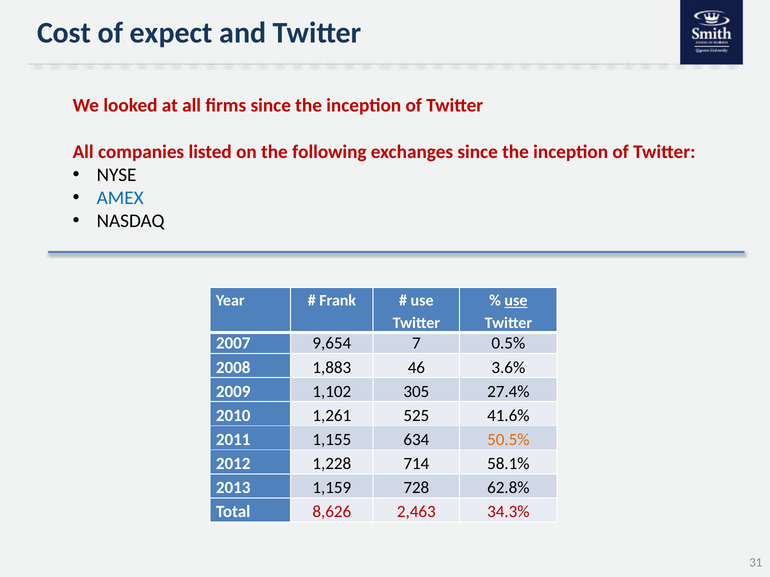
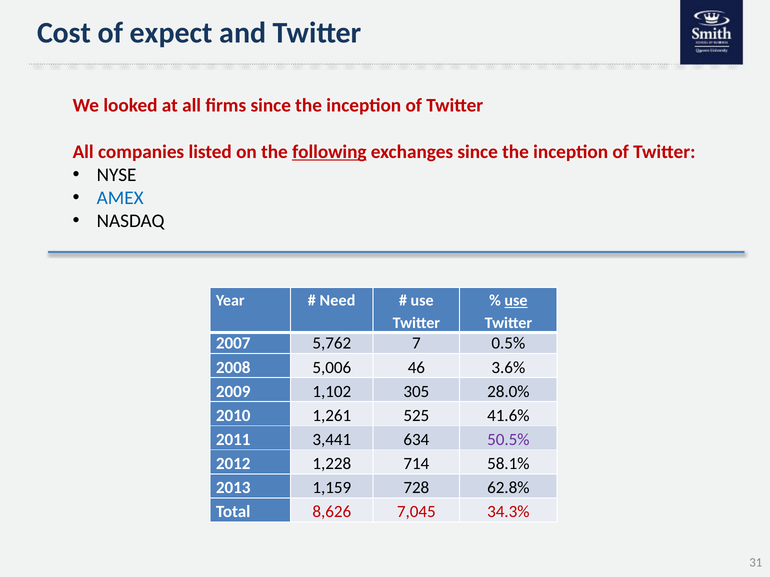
following underline: none -> present
Frank: Frank -> Need
9,654: 9,654 -> 5,762
1,883: 1,883 -> 5,006
27.4%: 27.4% -> 28.0%
1,155: 1,155 -> 3,441
50.5% colour: orange -> purple
2,463: 2,463 -> 7,045
